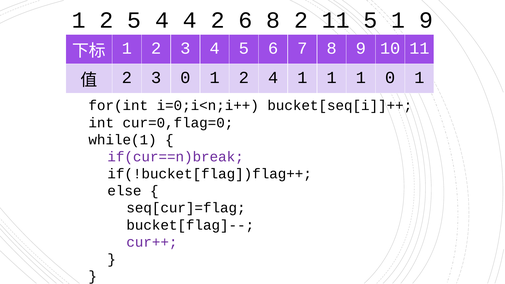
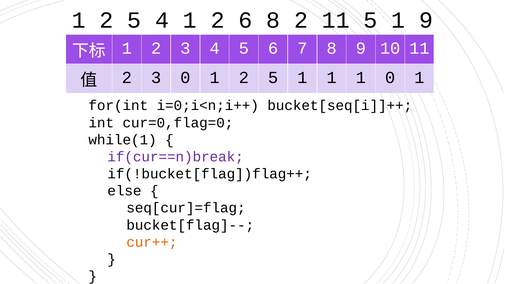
4 4: 4 -> 1
0 1 2 4: 4 -> 5
cur++ colour: purple -> orange
